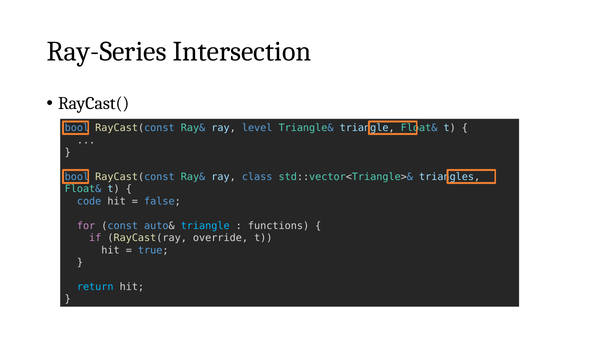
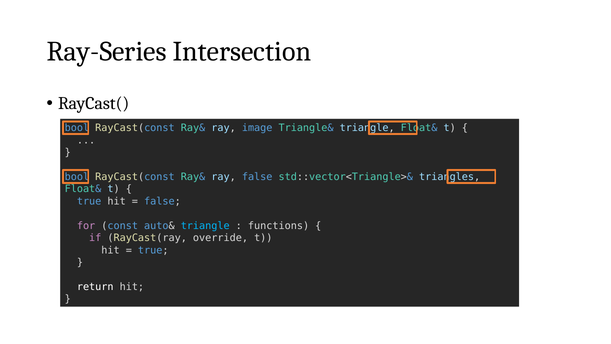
level: level -> image
ray class: class -> false
code at (89, 201): code -> true
return colour: light blue -> white
